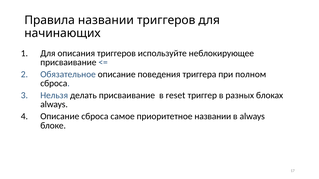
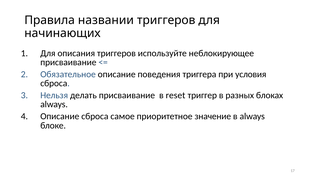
полном: полном -> условия
приоритетное названии: названии -> значение
